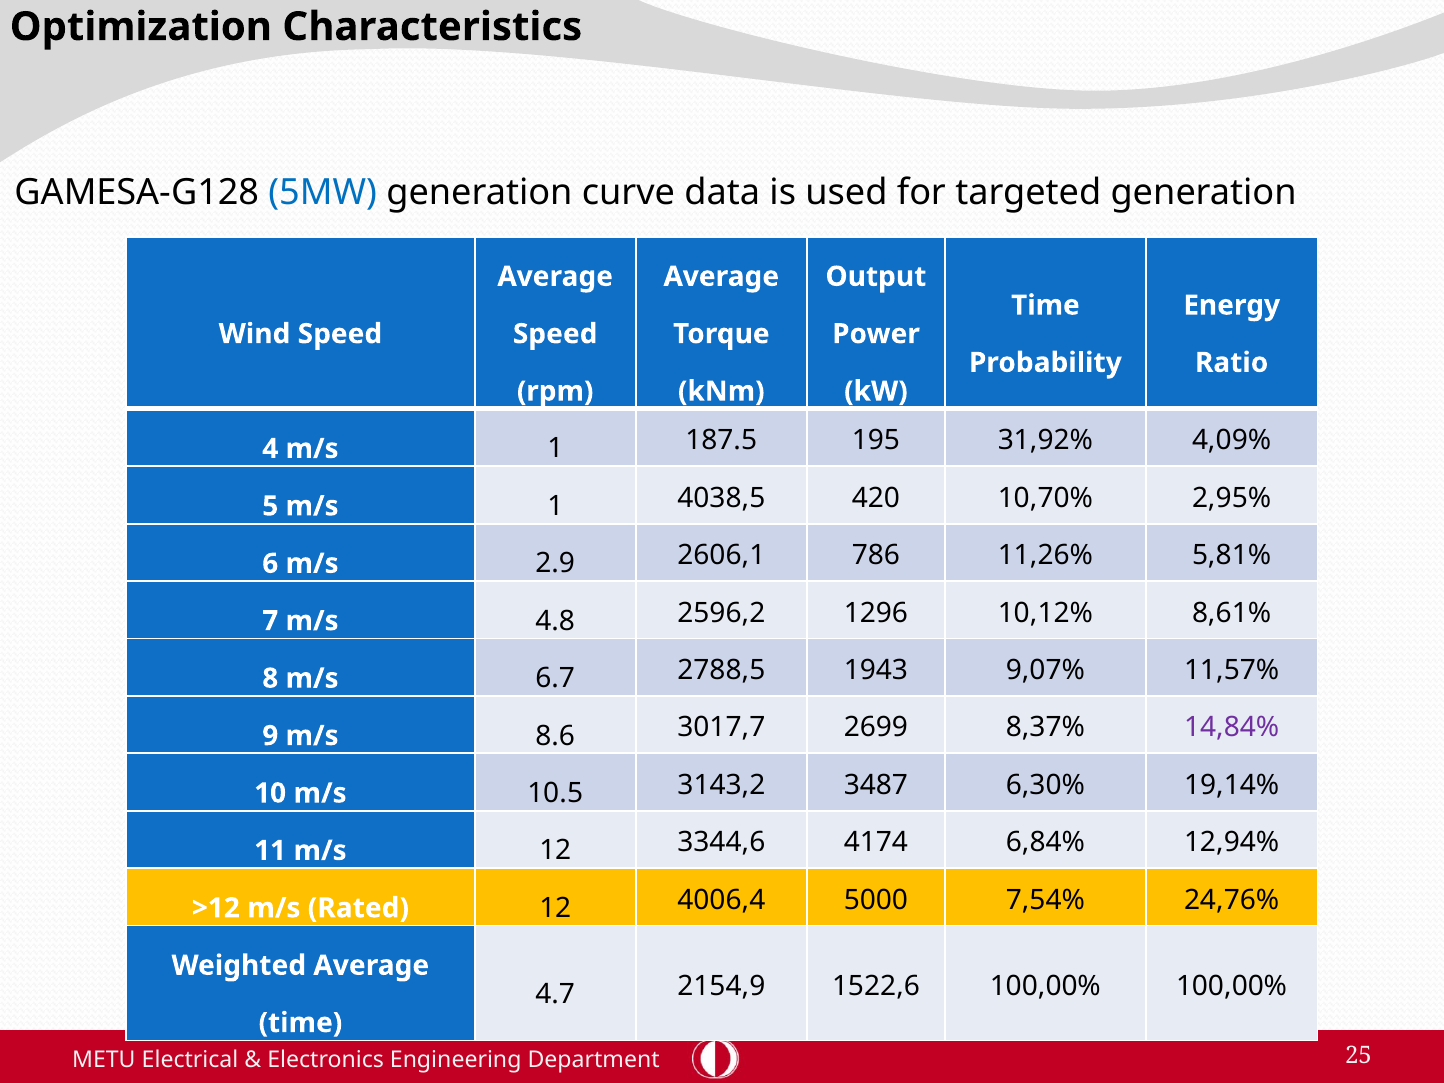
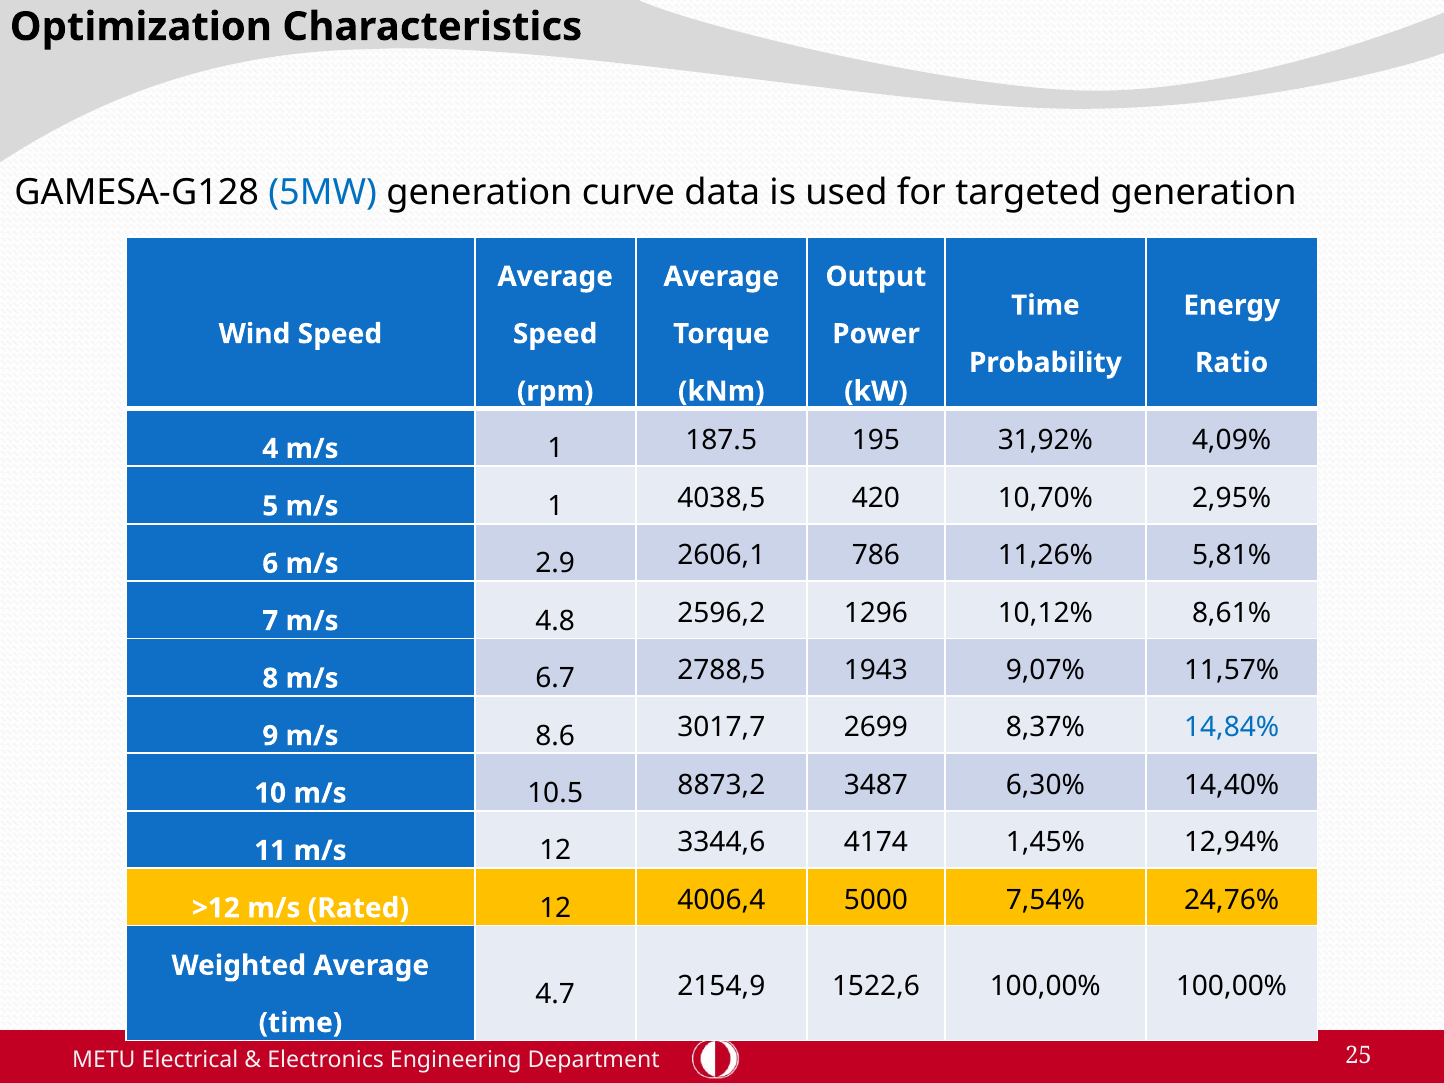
14,84% colour: purple -> blue
3143,2: 3143,2 -> 8873,2
19,14%: 19,14% -> 14,40%
6,84%: 6,84% -> 1,45%
